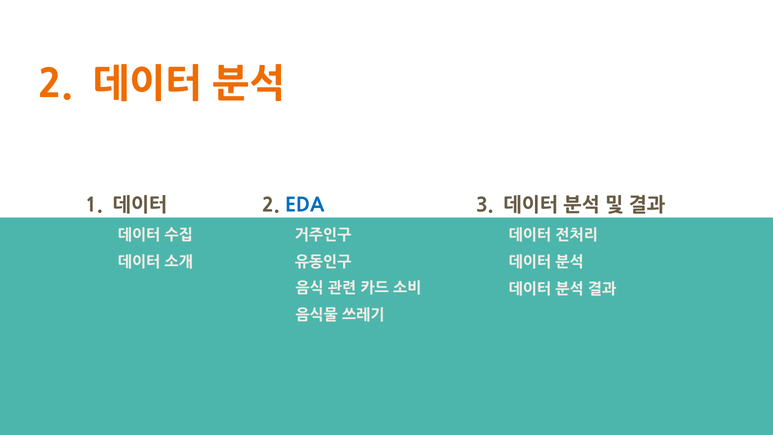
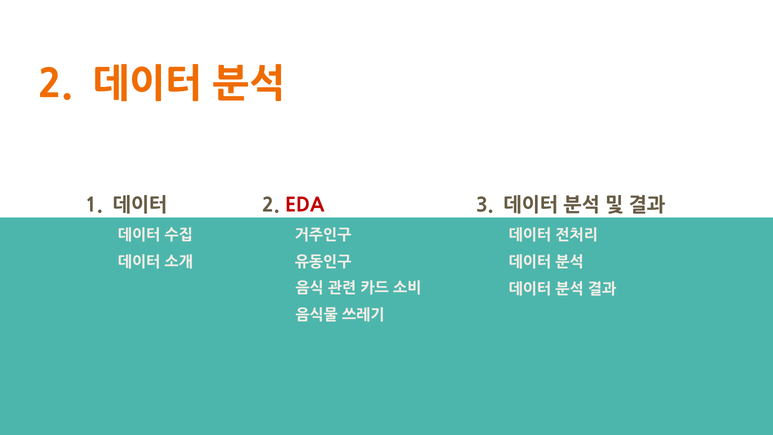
EDA colour: blue -> red
